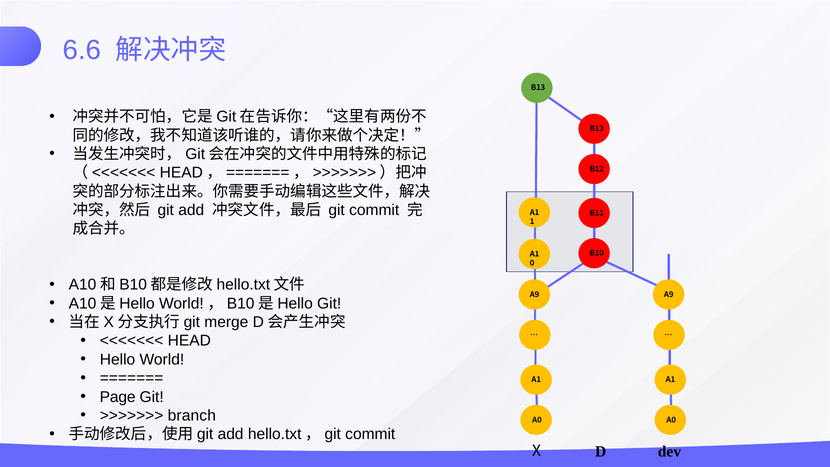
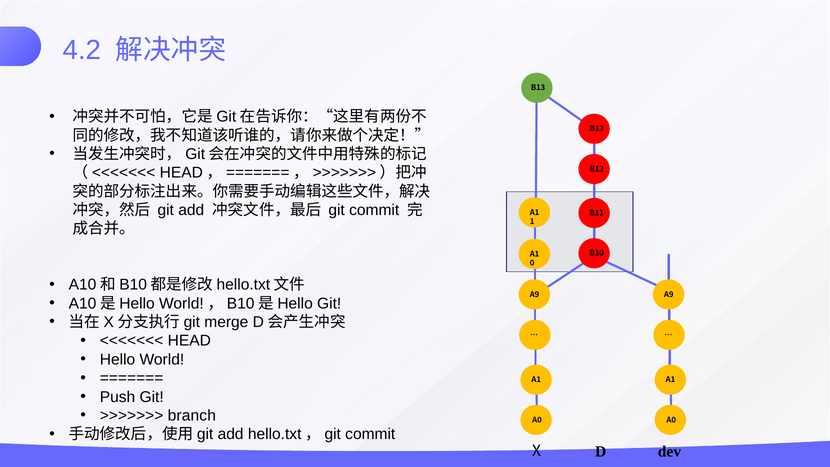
6.6: 6.6 -> 4.2
Page: Page -> Push
